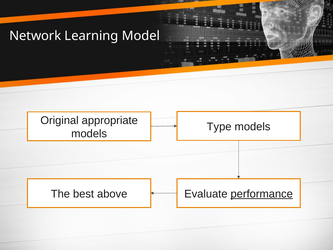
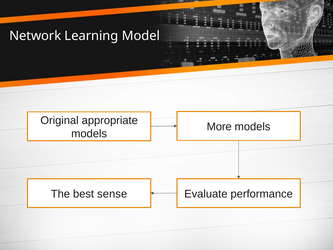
Type: Type -> More
above: above -> sense
performance underline: present -> none
